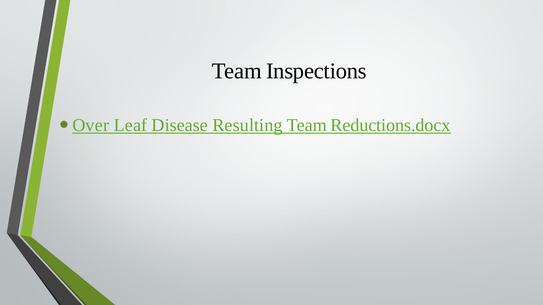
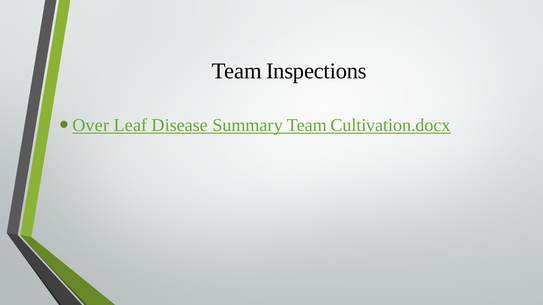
Resulting: Resulting -> Summary
Reductions.docx: Reductions.docx -> Cultivation.docx
